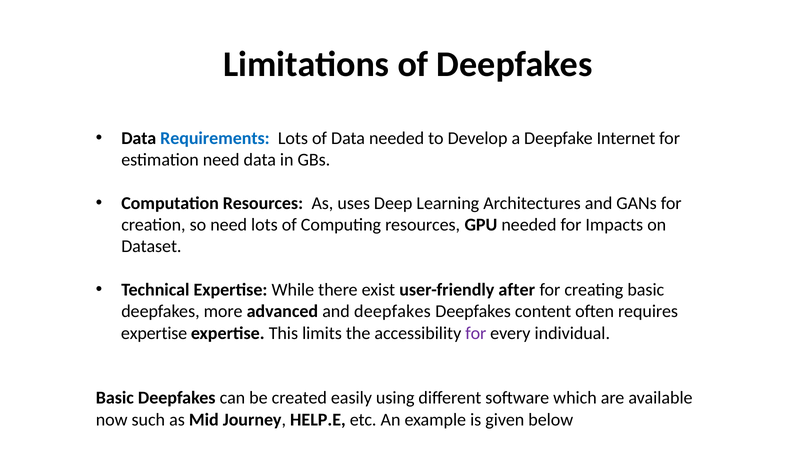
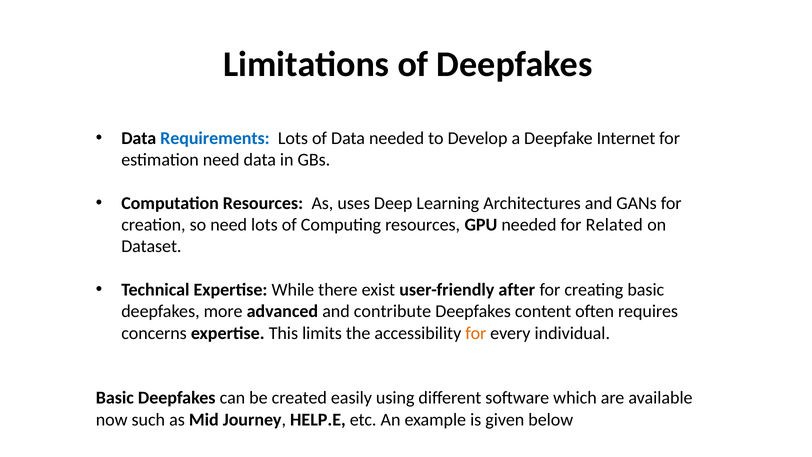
Impacts: Impacts -> Related
and deepfakes: deepfakes -> contribute
expertise at (154, 333): expertise -> concerns
for at (476, 333) colour: purple -> orange
